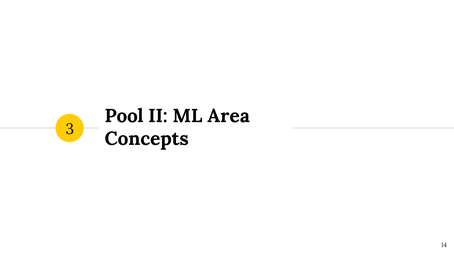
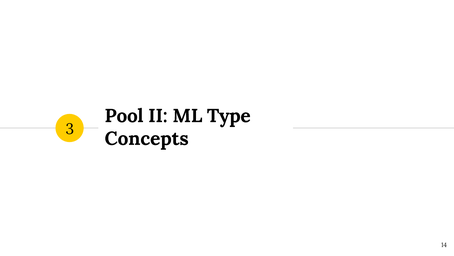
Area: Area -> Type
